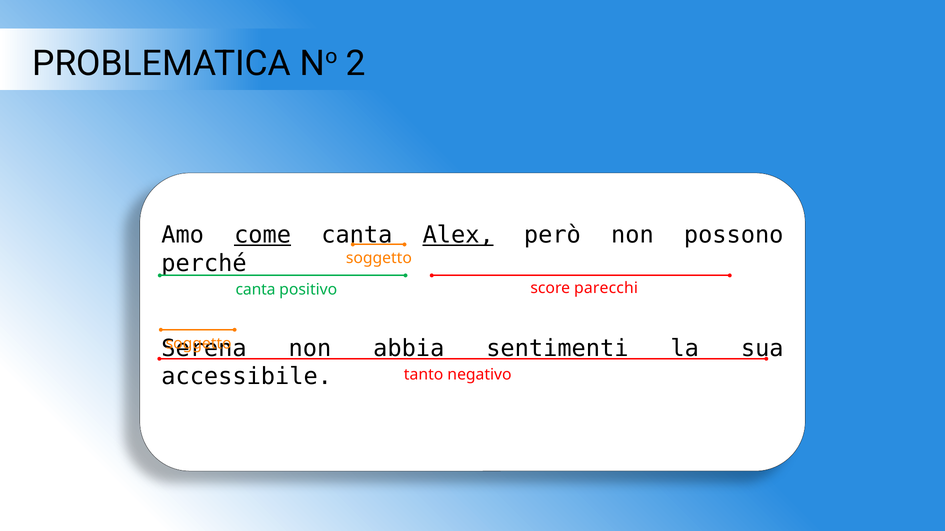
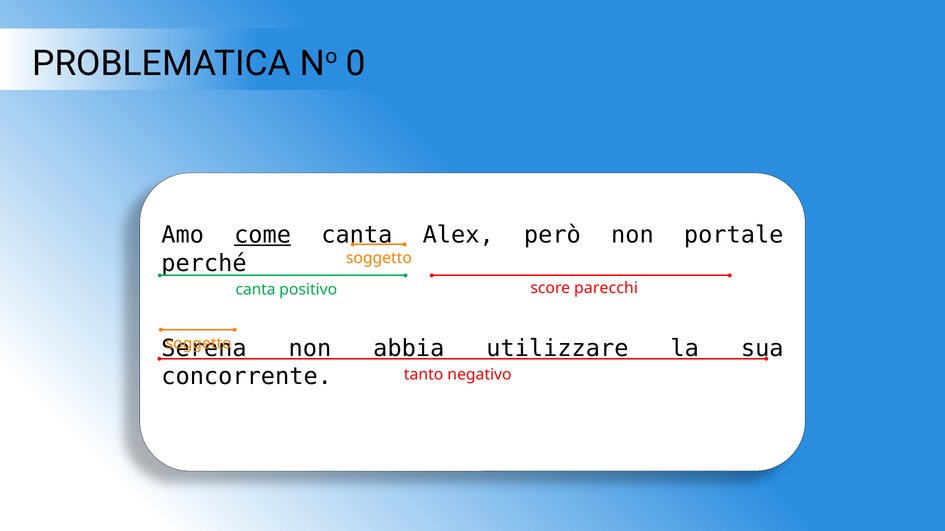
2: 2 -> 0
Alex underline: present -> none
possono: possono -> portale
sentimenti: sentimenti -> utilizzare
accessibile: accessibile -> concorrente
